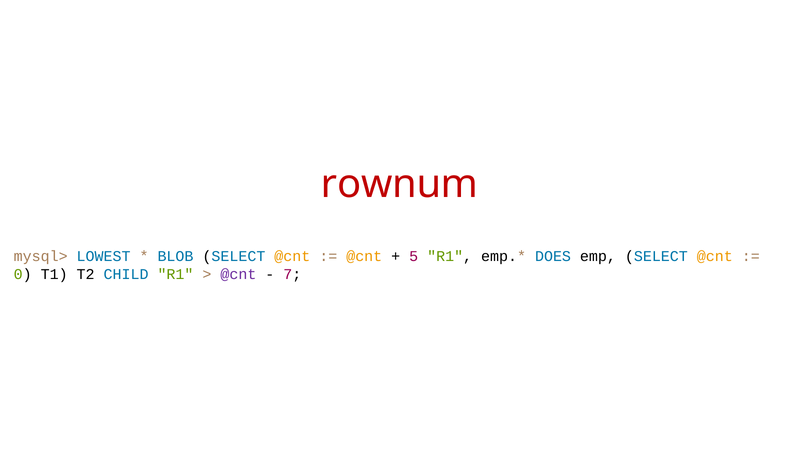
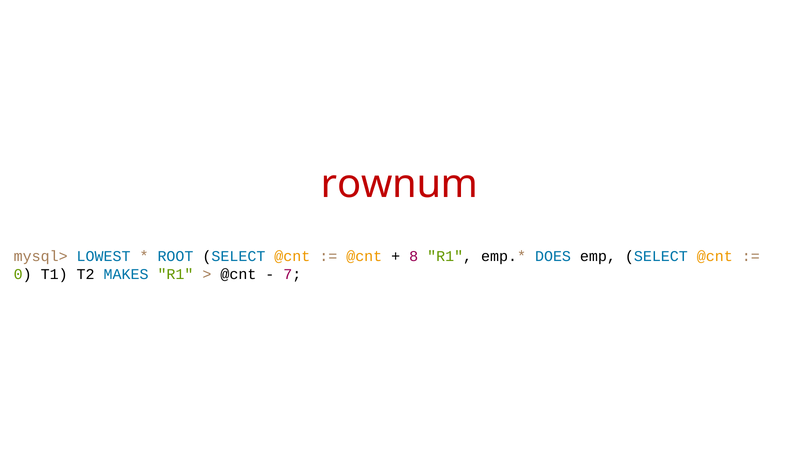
BLOB: BLOB -> ROOT
5: 5 -> 8
CHILD: CHILD -> MAKES
@cnt at (238, 275) colour: purple -> black
